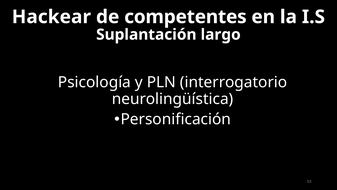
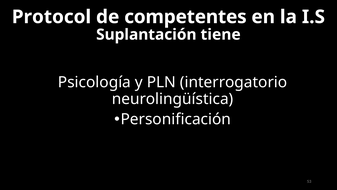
Hackear: Hackear -> Protocol
largo: largo -> tiene
